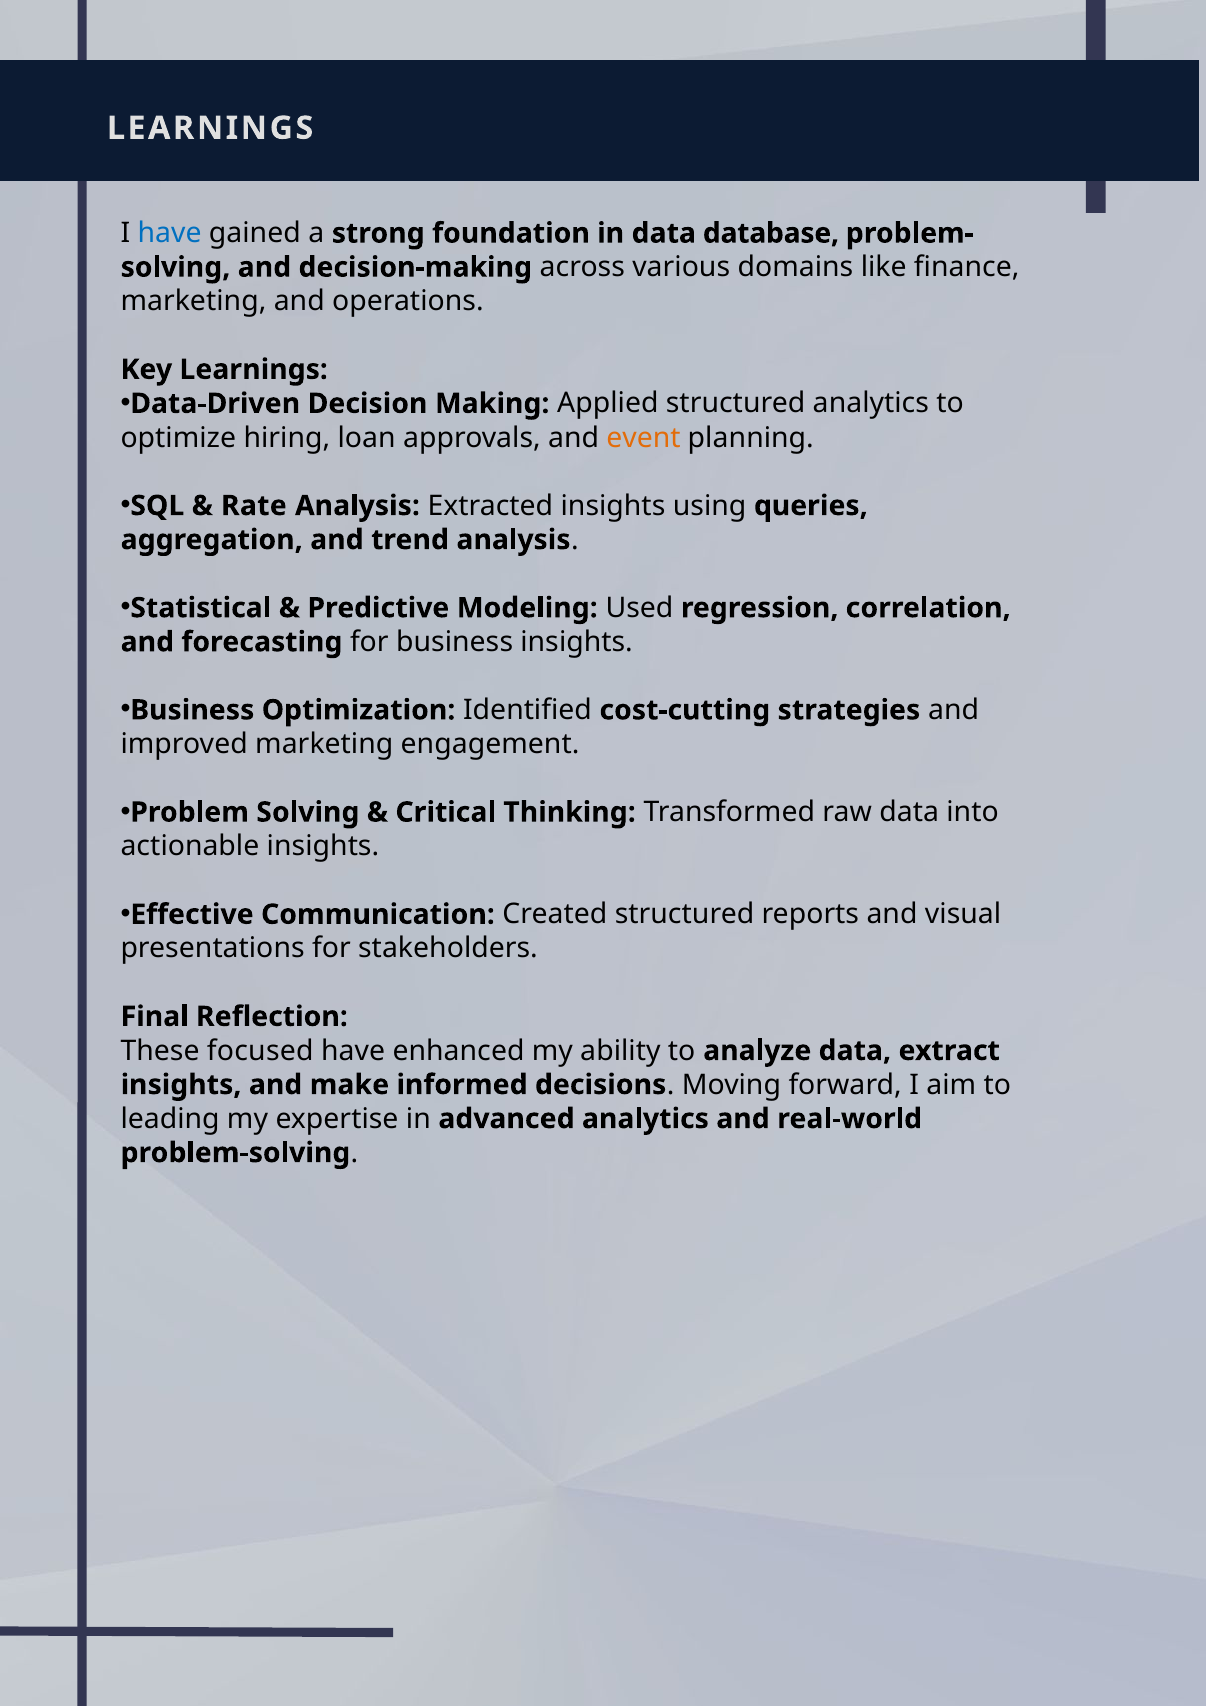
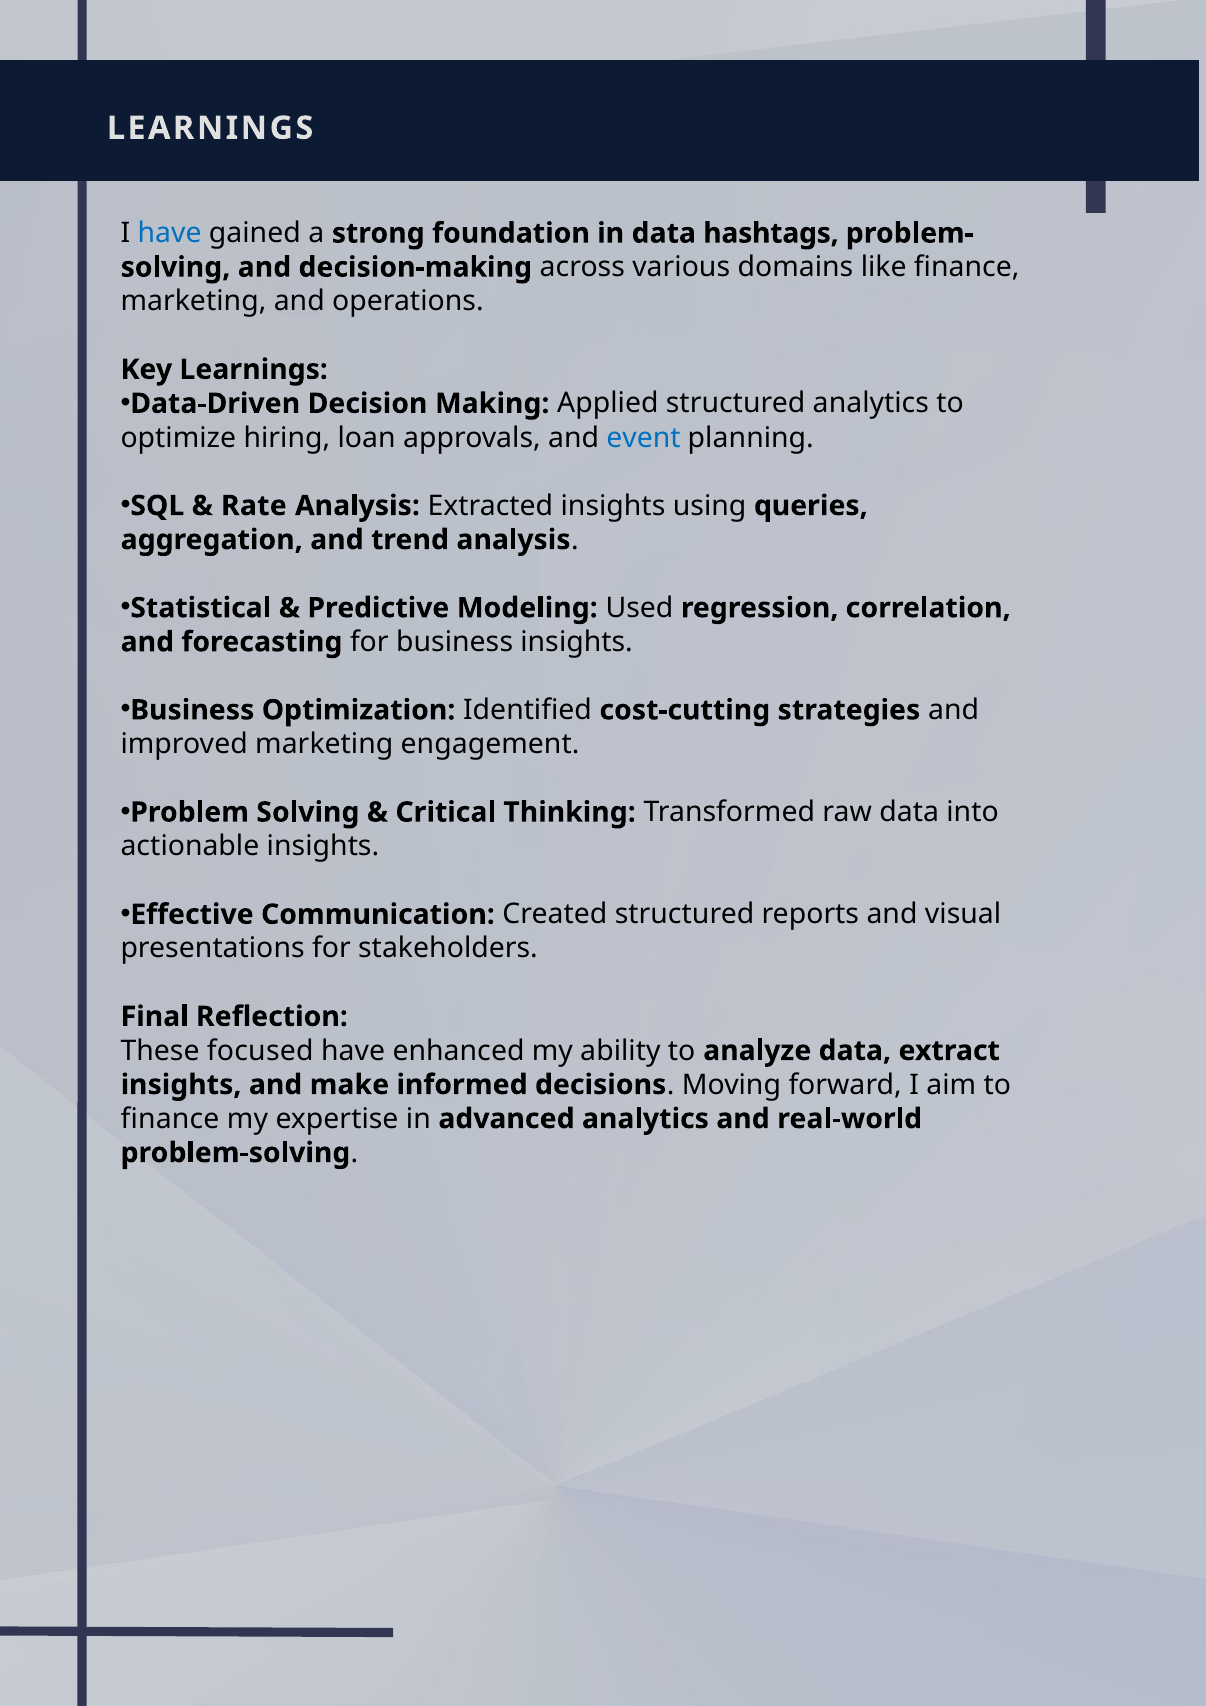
database: database -> hashtags
event colour: orange -> blue
leading at (170, 1119): leading -> finance
